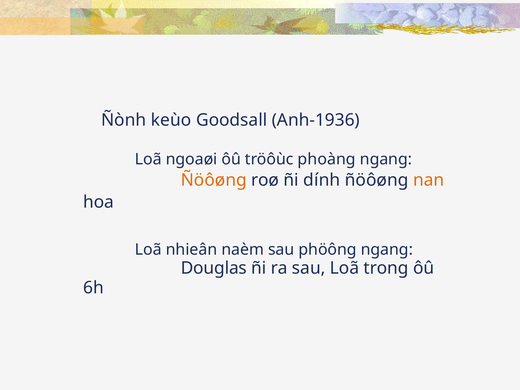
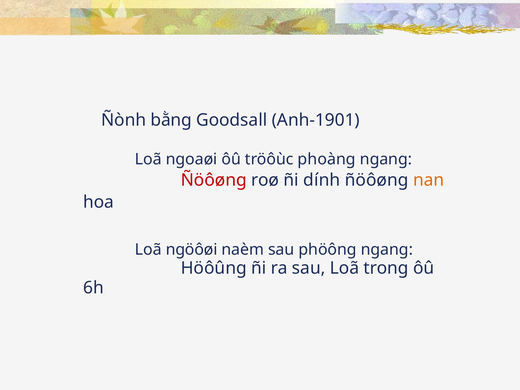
keùo: keùo -> bằng
Anh-1936: Anh-1936 -> Anh-1901
Ñöôøng at (214, 180) colour: orange -> red
nhieân: nhieân -> ngöôøi
Douglas: Douglas -> Höôûng
